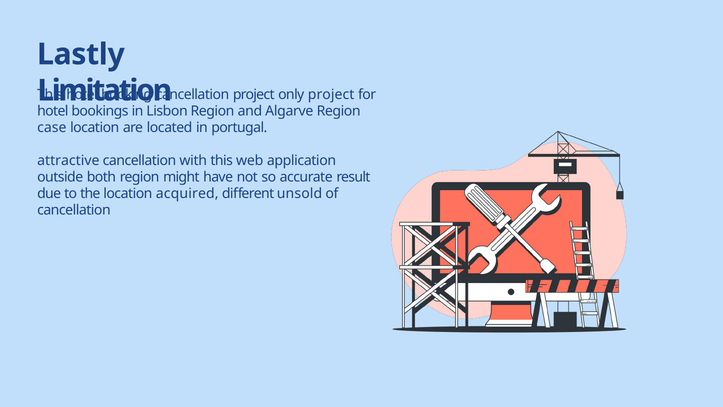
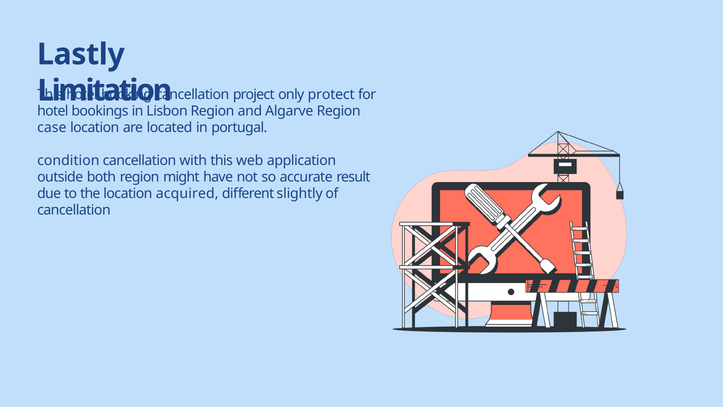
only project: project -> protect
attractive: attractive -> condition
unsold: unsold -> slightly
